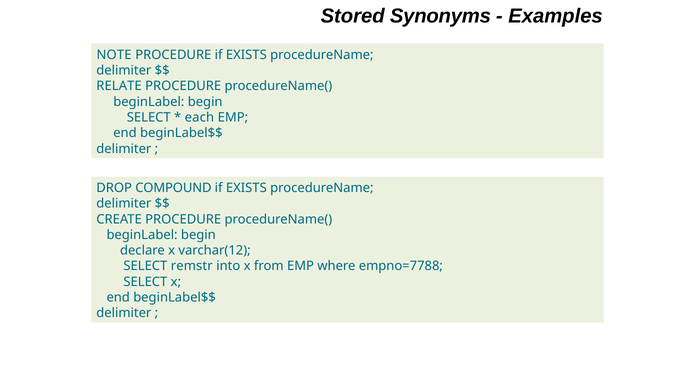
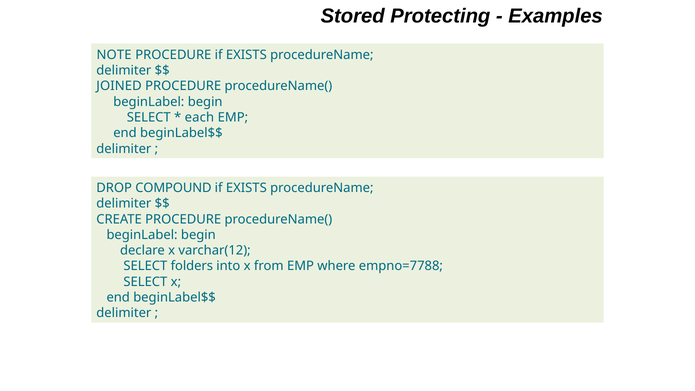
Synonyms: Synonyms -> Protecting
RELATE: RELATE -> JOINED
remstr: remstr -> folders
